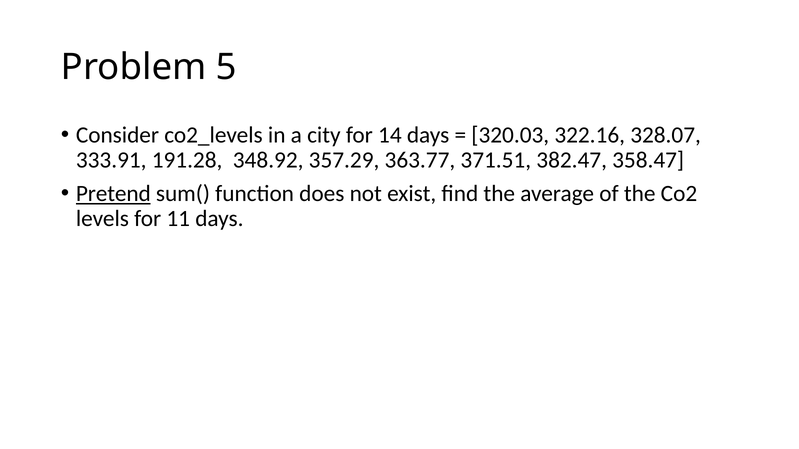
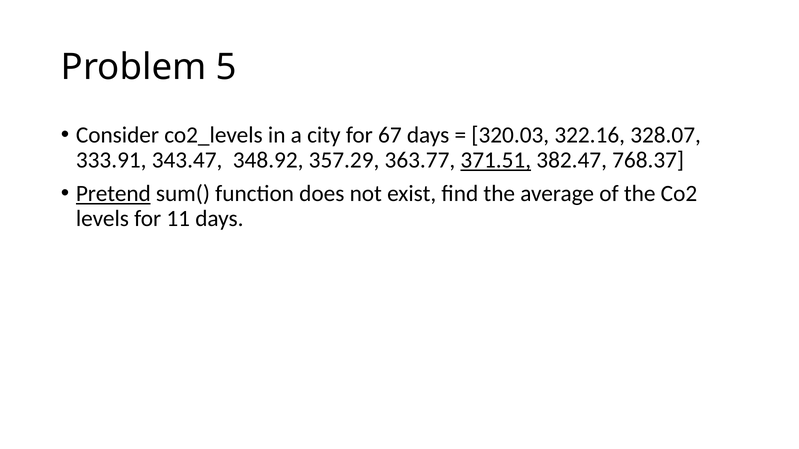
14: 14 -> 67
191.28: 191.28 -> 343.47
371.51 underline: none -> present
358.47: 358.47 -> 768.37
